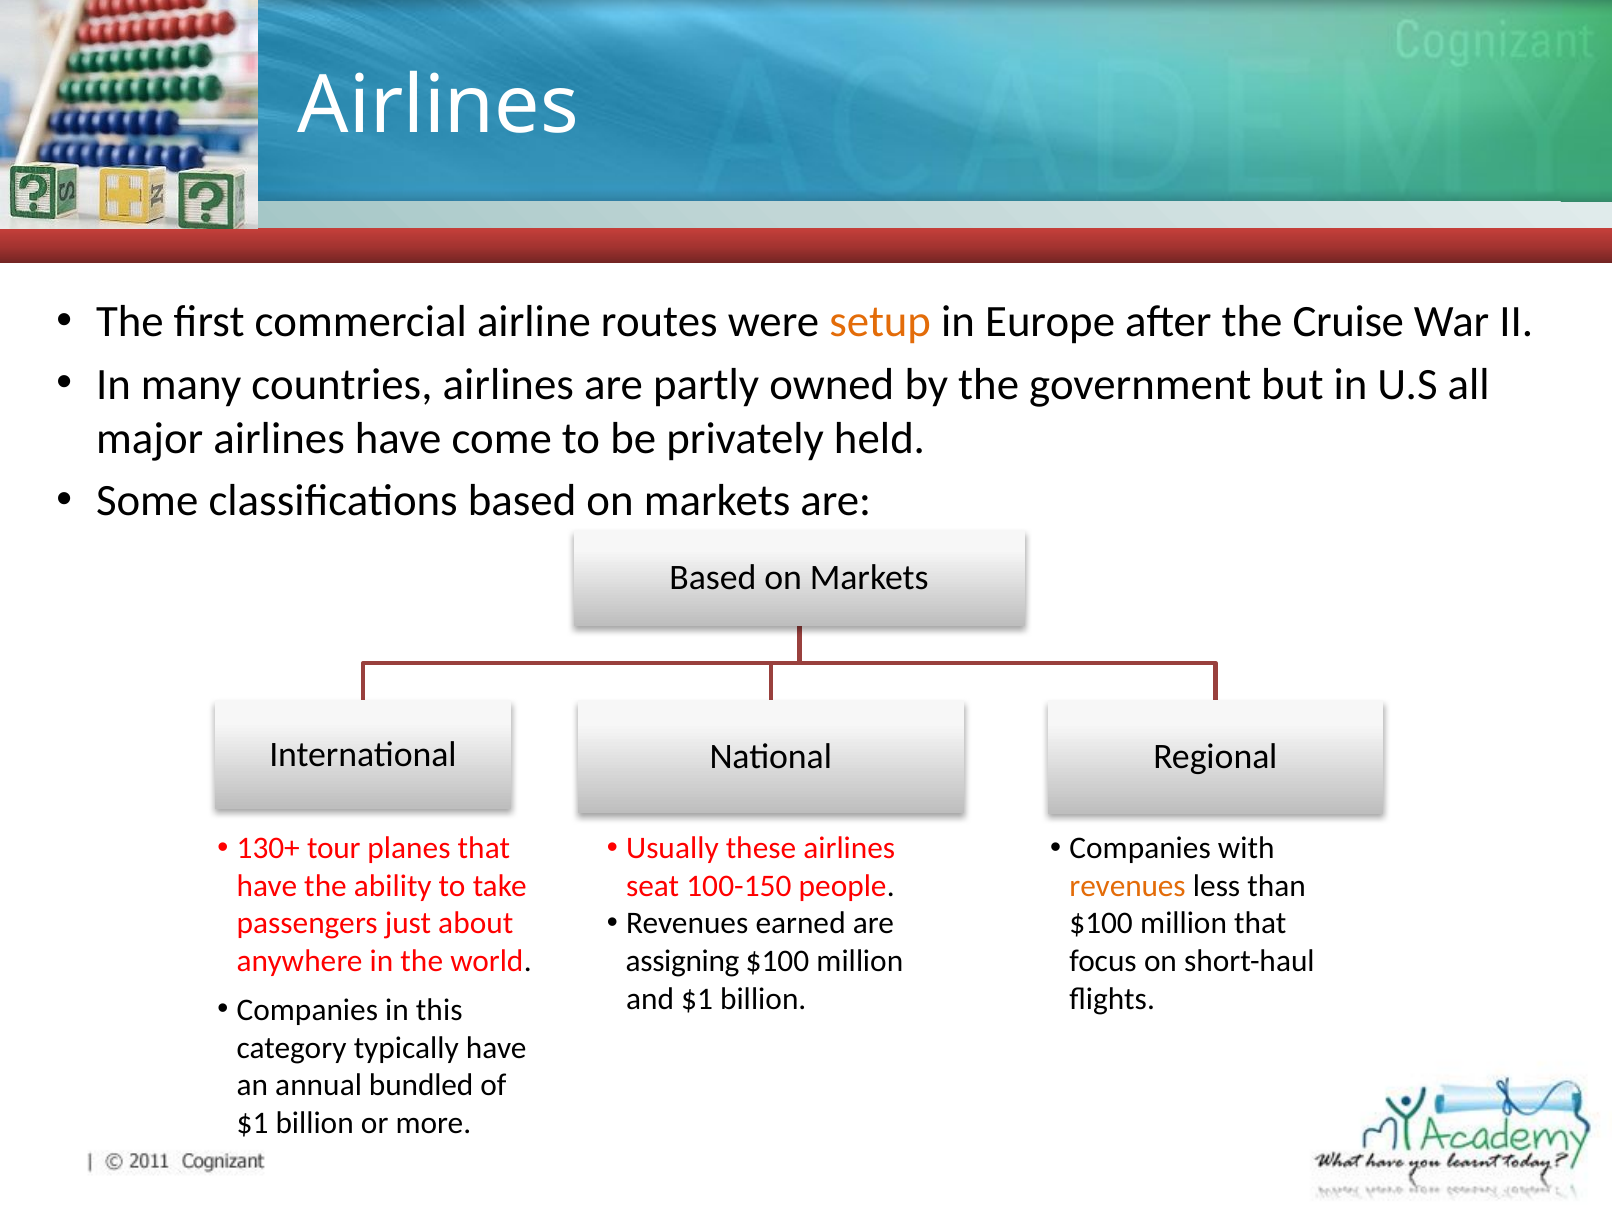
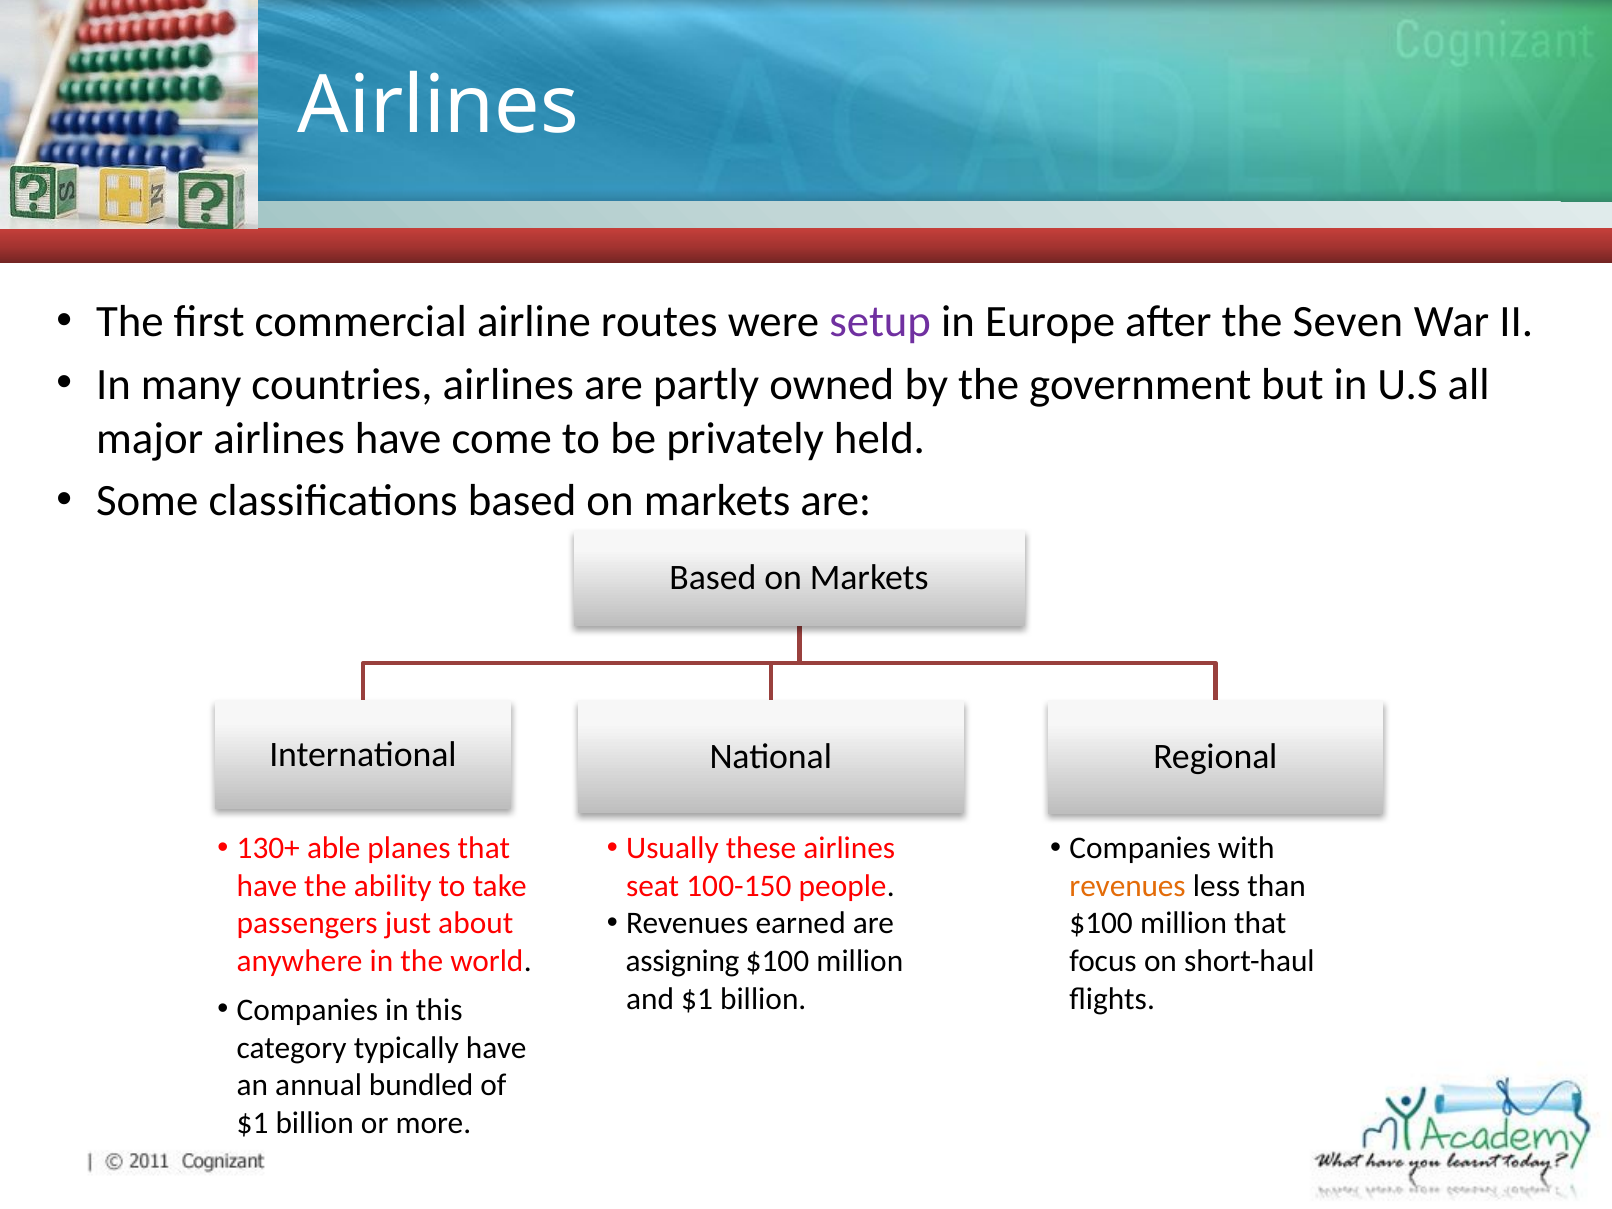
setup colour: orange -> purple
Cruise: Cruise -> Seven
tour: tour -> able
